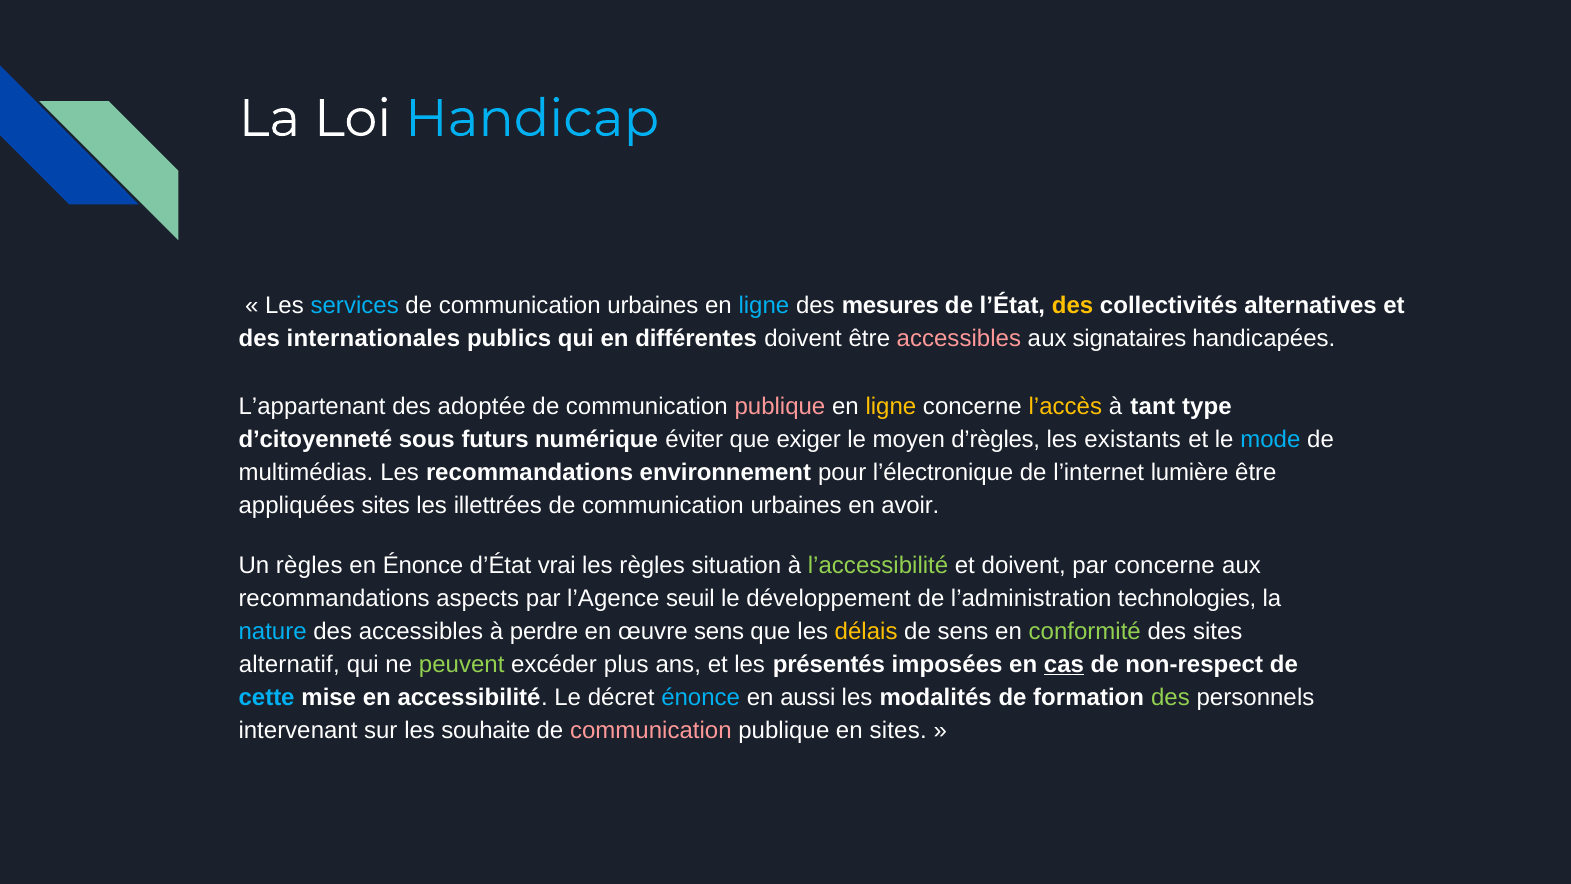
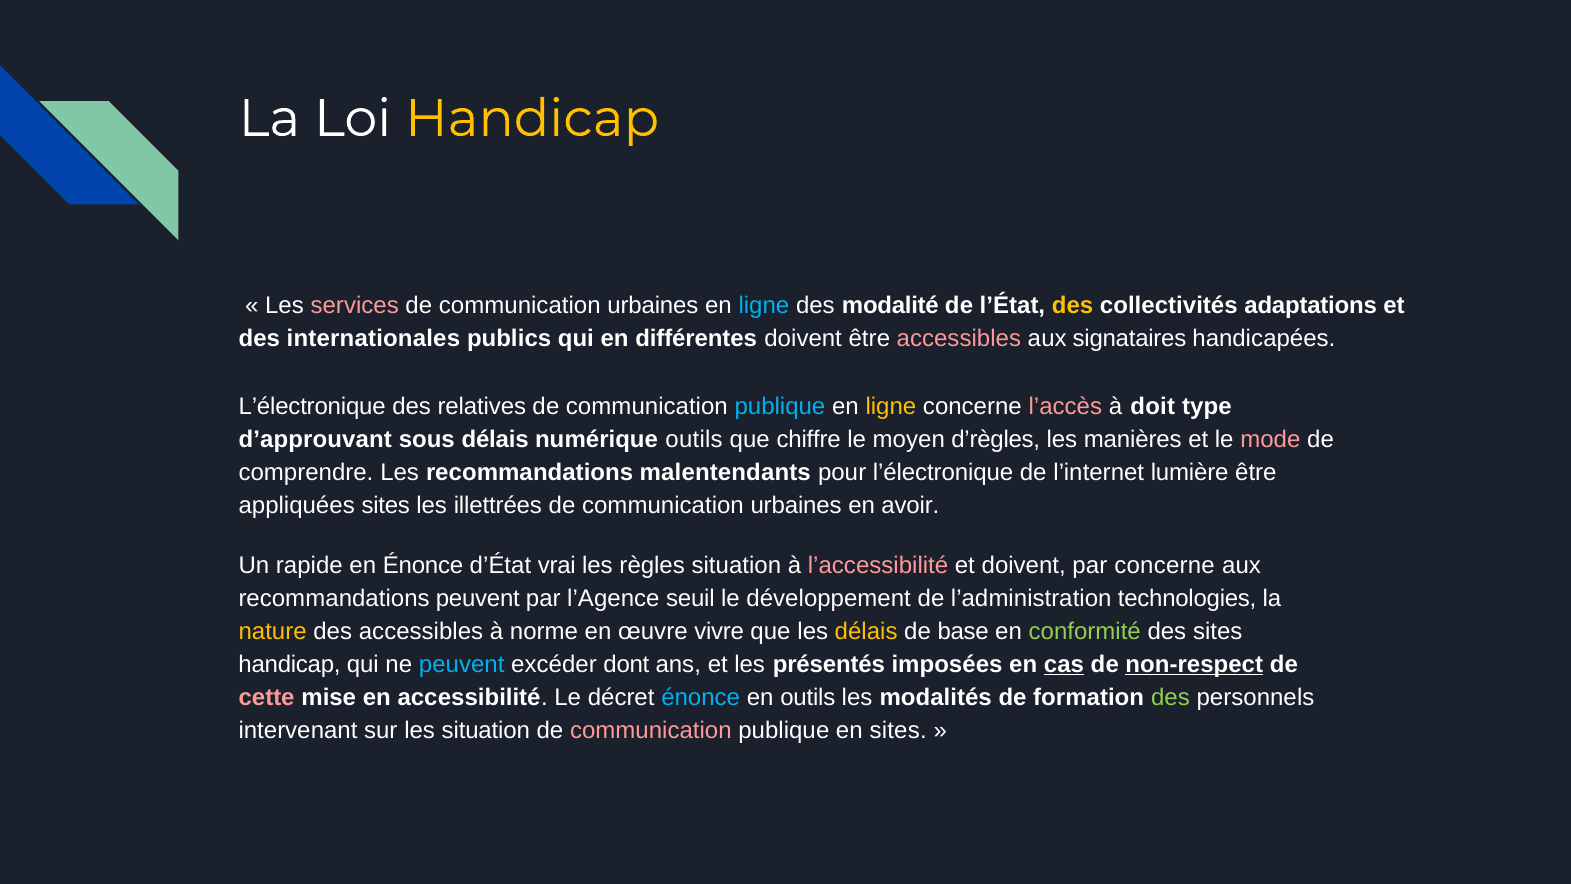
Handicap at (532, 118) colour: light blue -> yellow
services colour: light blue -> pink
mesures: mesures -> modalité
alternatives: alternatives -> adaptations
L’appartenant at (312, 406): L’appartenant -> L’électronique
adoptée: adoptée -> relatives
publique at (780, 406) colour: pink -> light blue
l’accès colour: yellow -> pink
tant: tant -> doit
d’citoyenneté: d’citoyenneté -> d’approuvant
sous futurs: futurs -> délais
numérique éviter: éviter -> outils
exiger: exiger -> chiffre
existants: existants -> manières
mode colour: light blue -> pink
multimédias: multimédias -> comprendre
environnement: environnement -> malentendants
Un règles: règles -> rapide
l’accessibilité colour: light green -> pink
recommandations aspects: aspects -> peuvent
nature colour: light blue -> yellow
perdre: perdre -> norme
œuvre sens: sens -> vivre
de sens: sens -> base
alternatif at (289, 664): alternatif -> handicap
peuvent at (462, 664) colour: light green -> light blue
plus: plus -> dont
non-respect underline: none -> present
cette colour: light blue -> pink
en aussi: aussi -> outils
les souhaite: souhaite -> situation
